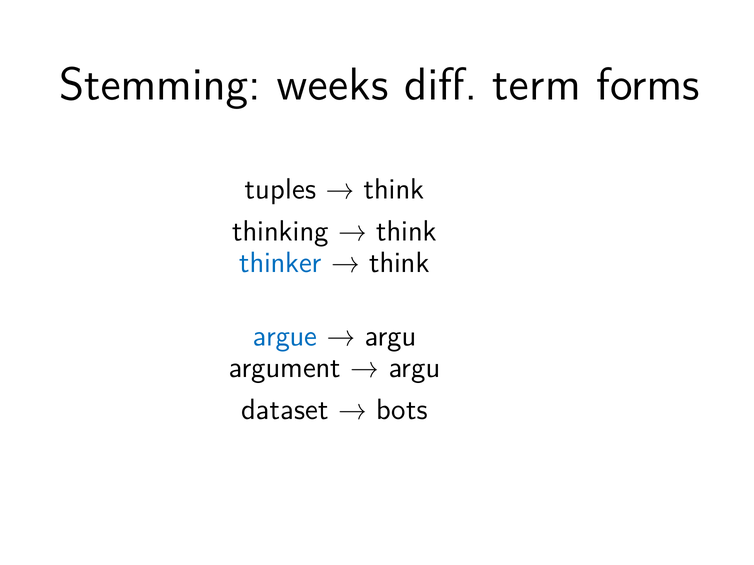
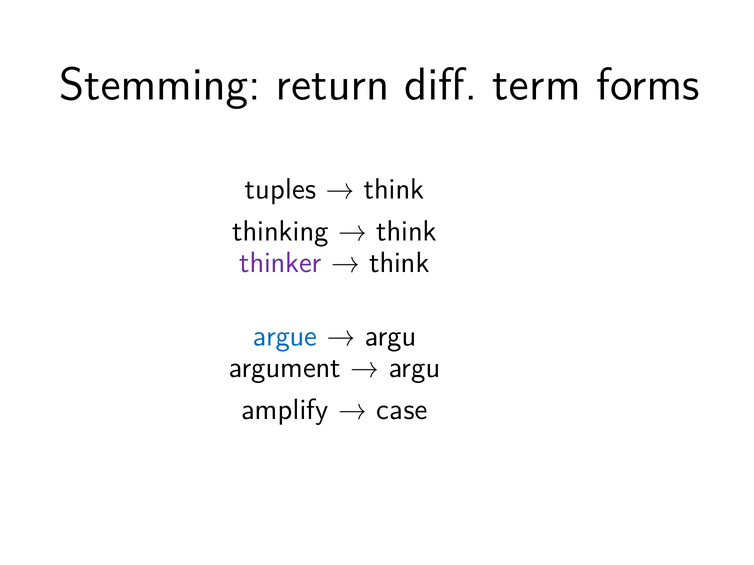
weeks: weeks -> return
thinker colour: blue -> purple
dataset: dataset -> amplify
bots: bots -> case
